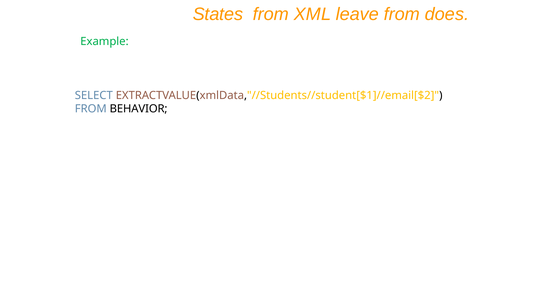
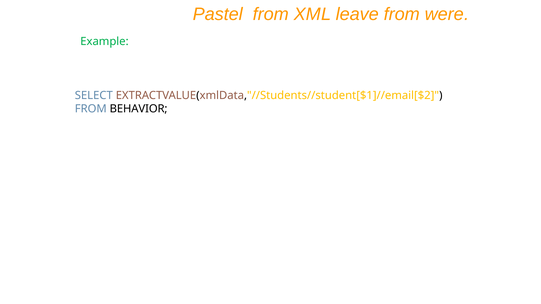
States: States -> Pastel
does: does -> were
